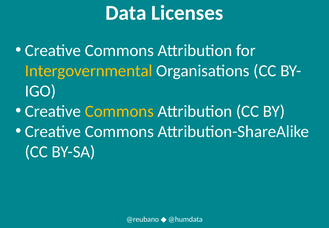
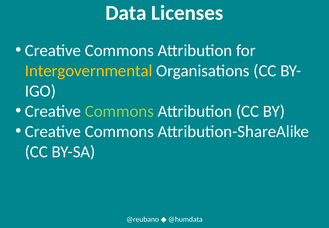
Commons at (119, 111) colour: yellow -> light green
